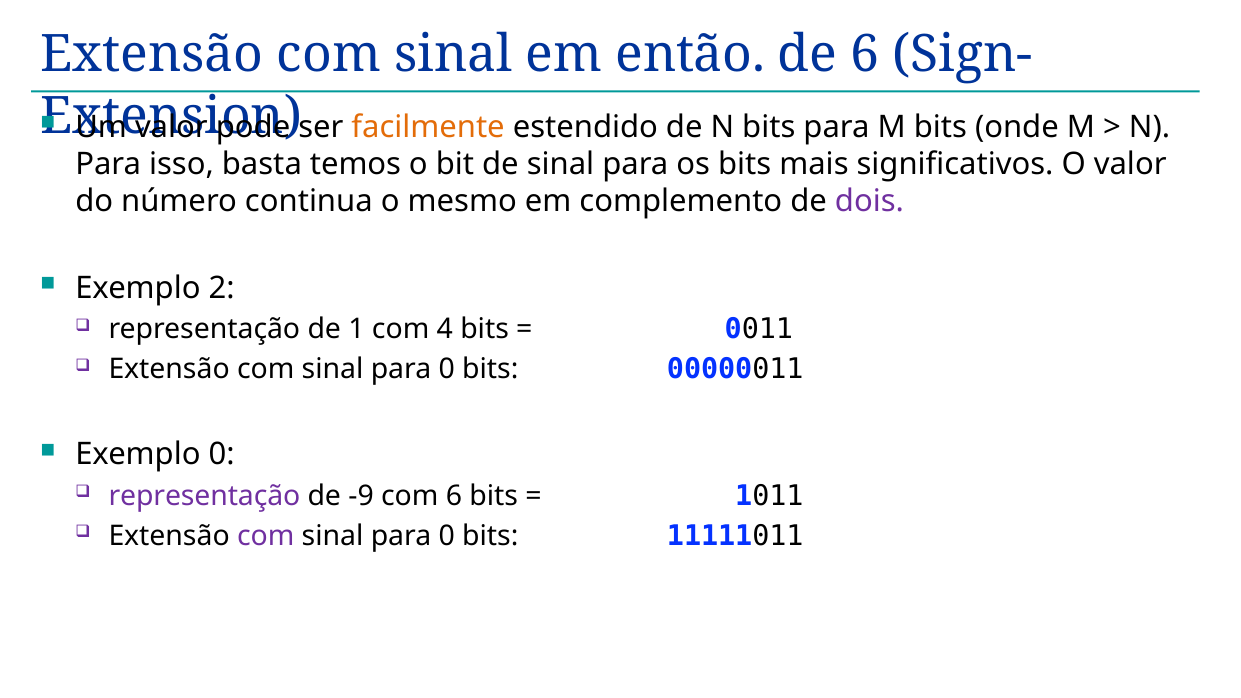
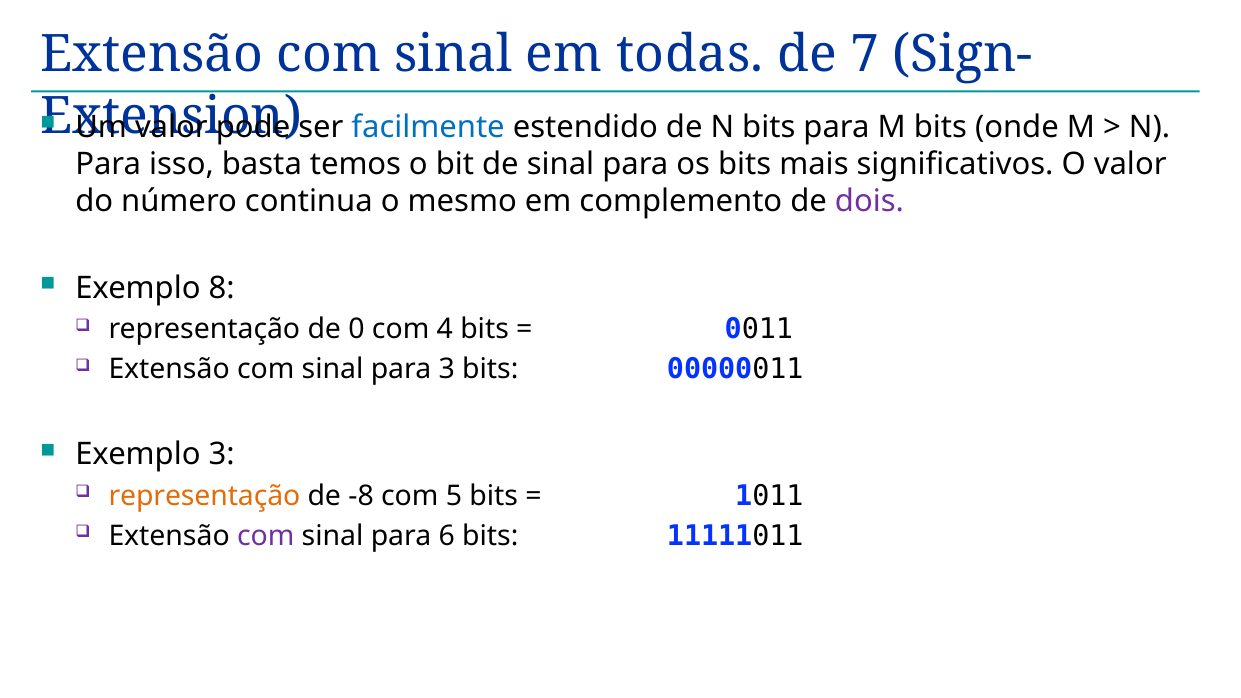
então: então -> todas
de 6: 6 -> 7
facilmente colour: orange -> blue
2: 2 -> 8
1: 1 -> 0
0 at (447, 369): 0 -> 3
Exemplo 0: 0 -> 3
representação at (204, 496) colour: purple -> orange
-9: -9 -> -8
com 6: 6 -> 5
0 at (447, 536): 0 -> 6
